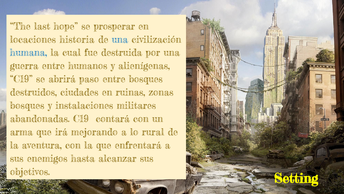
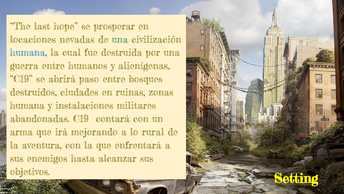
historia: historia -> nevadas
una at (120, 39) colour: blue -> green
bosques at (27, 105): bosques -> humana
